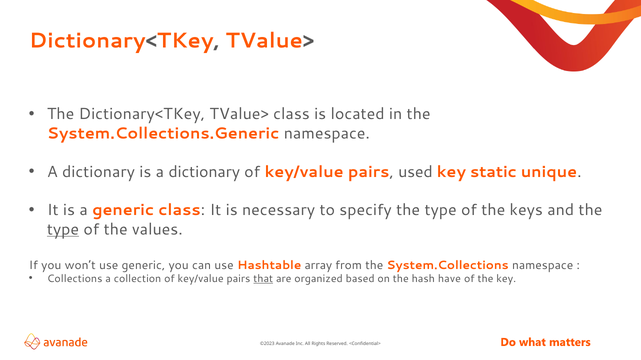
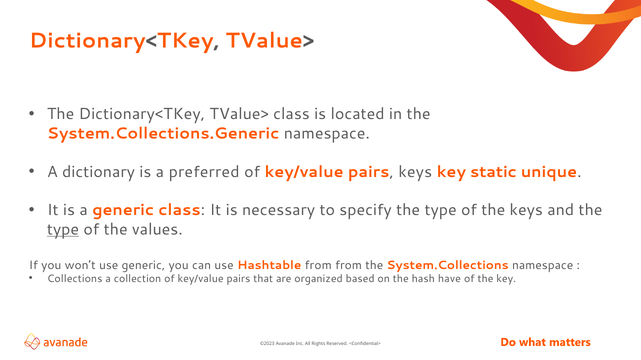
is a dictionary: dictionary -> preferred
pairs used: used -> keys
Hashtable array: array -> from
that underline: present -> none
